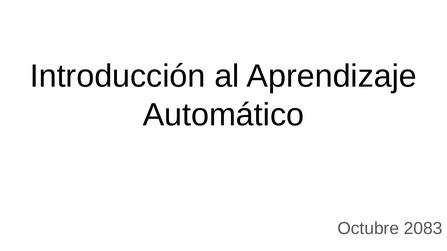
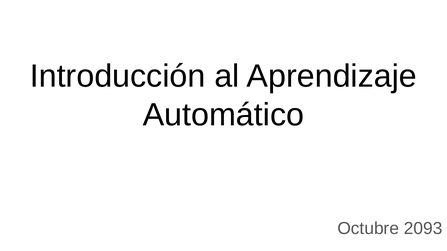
2083: 2083 -> 2093
